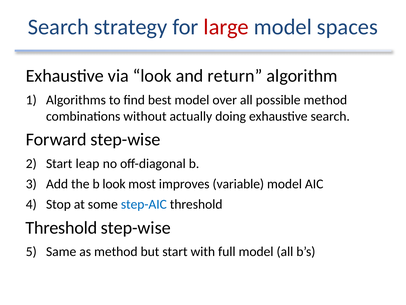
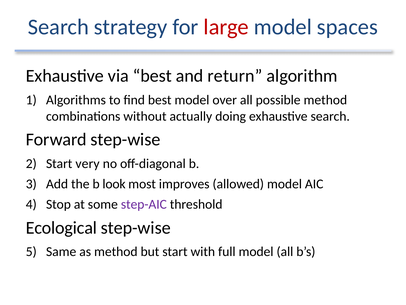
via look: look -> best
leap: leap -> very
variable: variable -> allowed
step-AIC colour: blue -> purple
Threshold at (61, 227): Threshold -> Ecological
